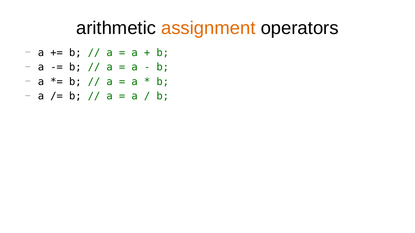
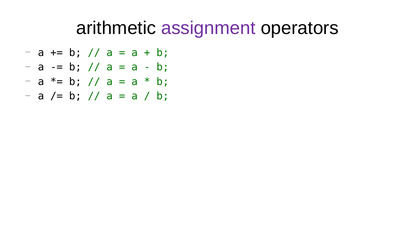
assignment colour: orange -> purple
